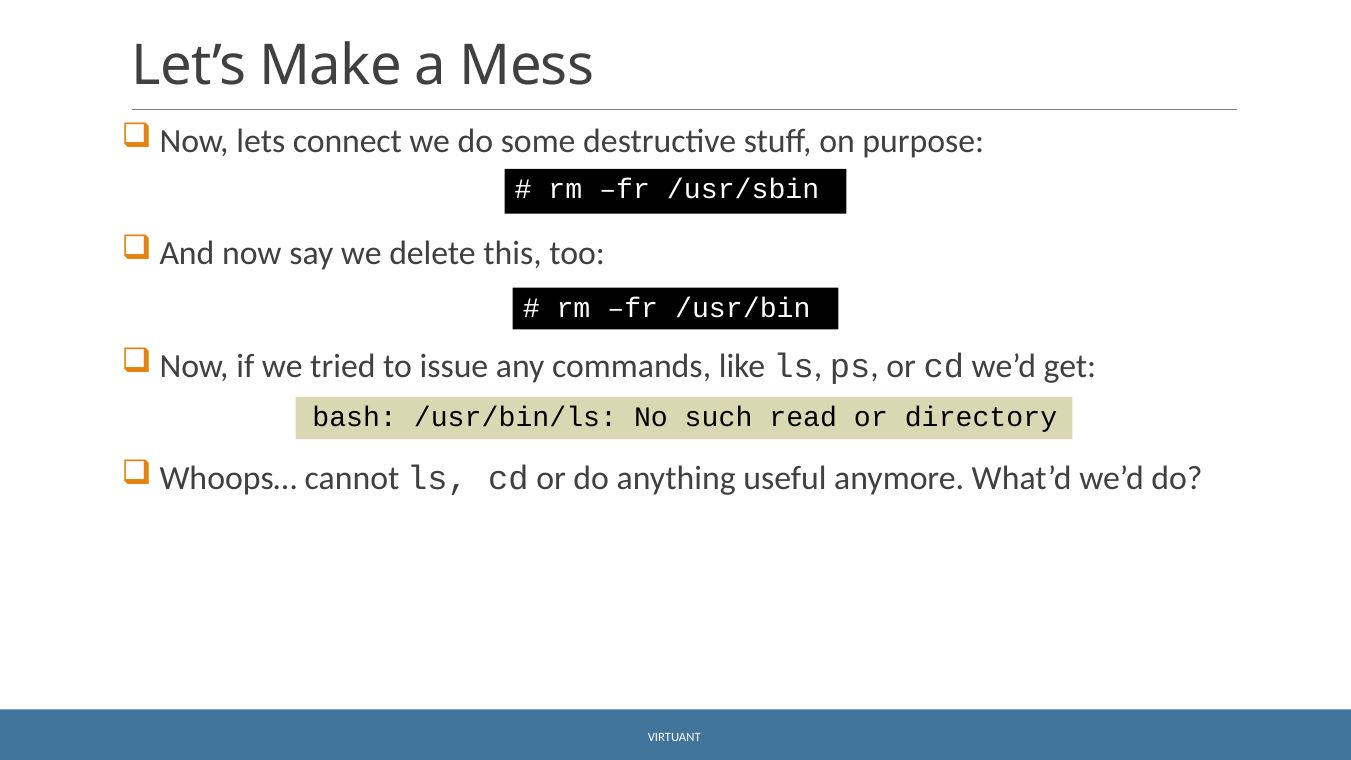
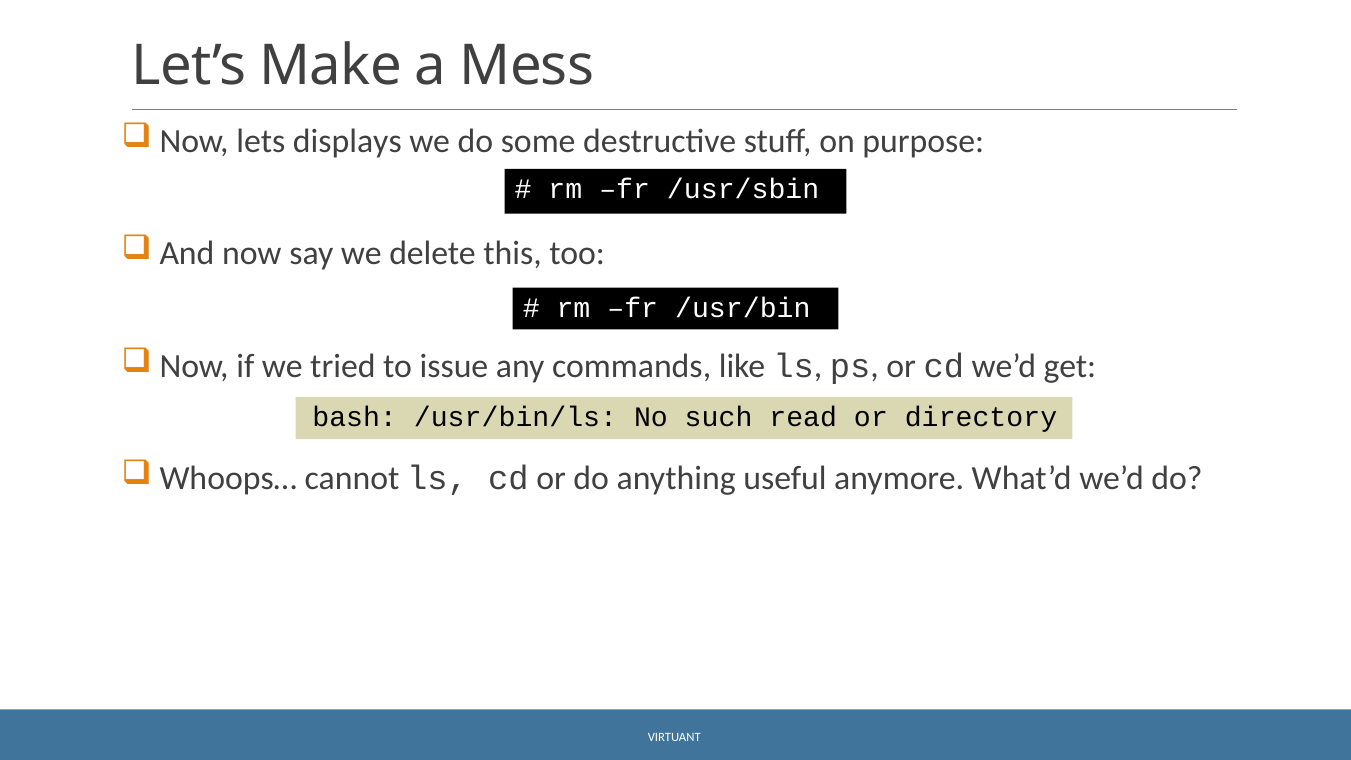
connect: connect -> displays
